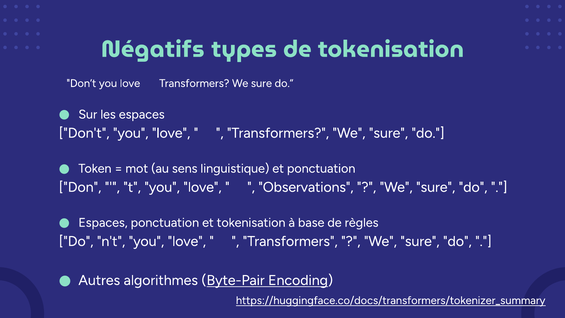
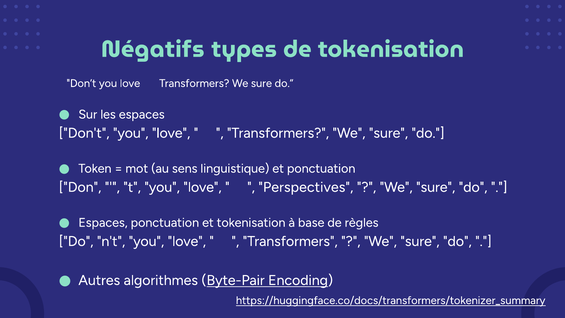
Observations: Observations -> Perspectives
